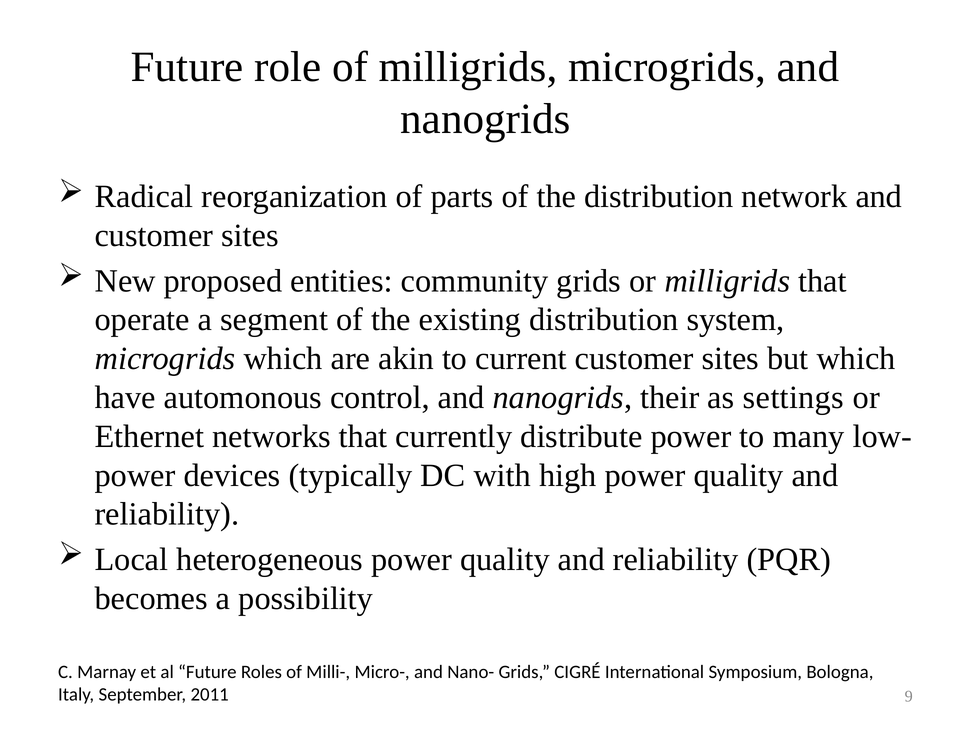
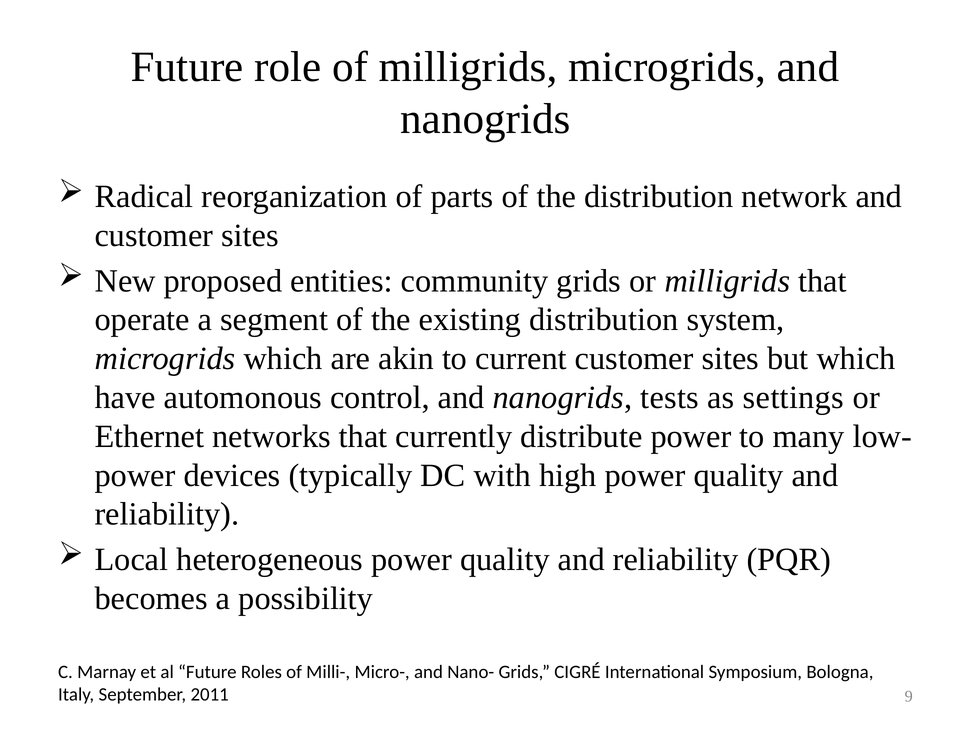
their: their -> tests
